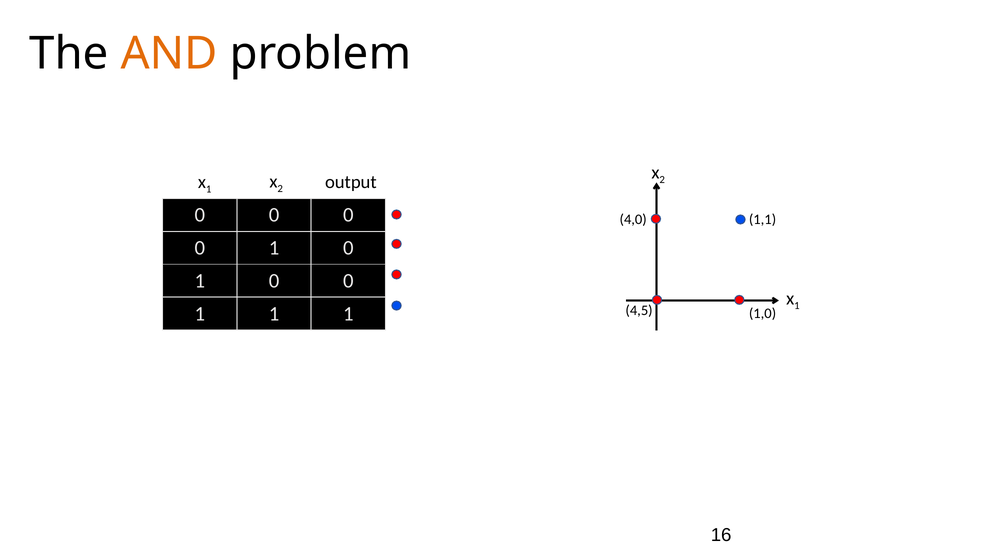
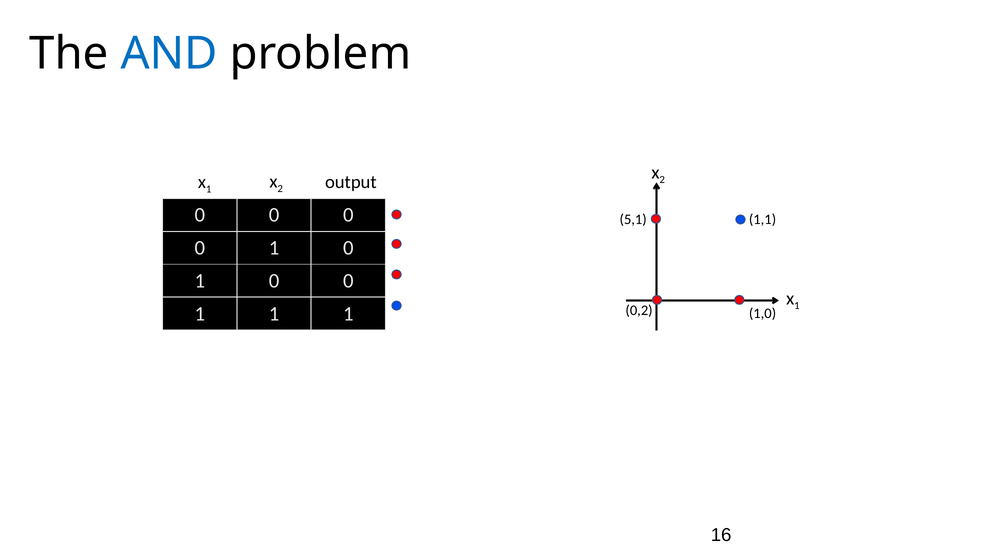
AND colour: orange -> blue
4,0: 4,0 -> 5,1
4,5: 4,5 -> 0,2
